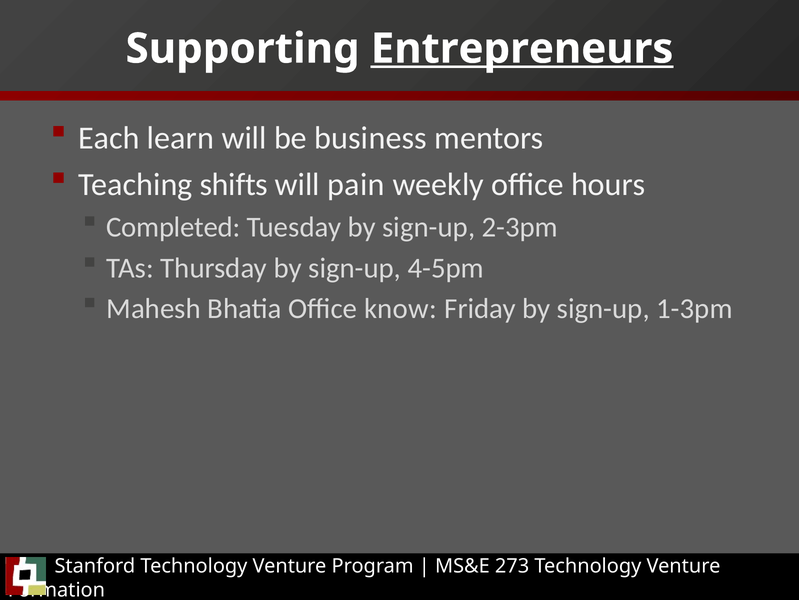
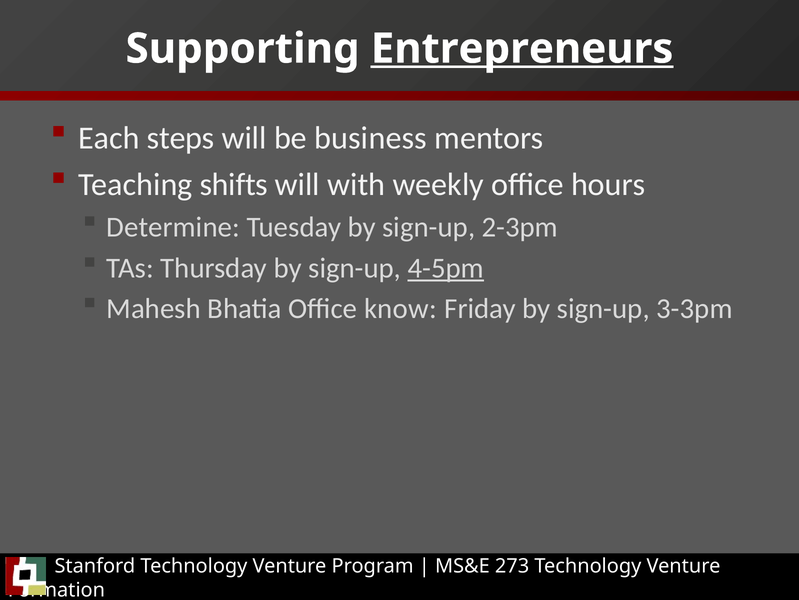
learn: learn -> steps
pain: pain -> with
Completed: Completed -> Determine
4-5pm underline: none -> present
1-3pm: 1-3pm -> 3-3pm
